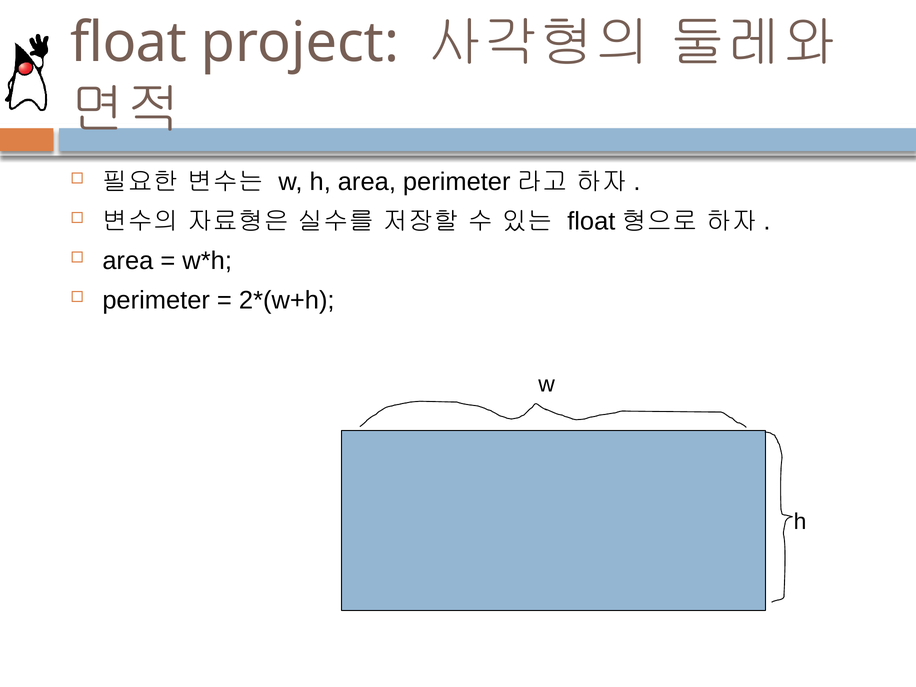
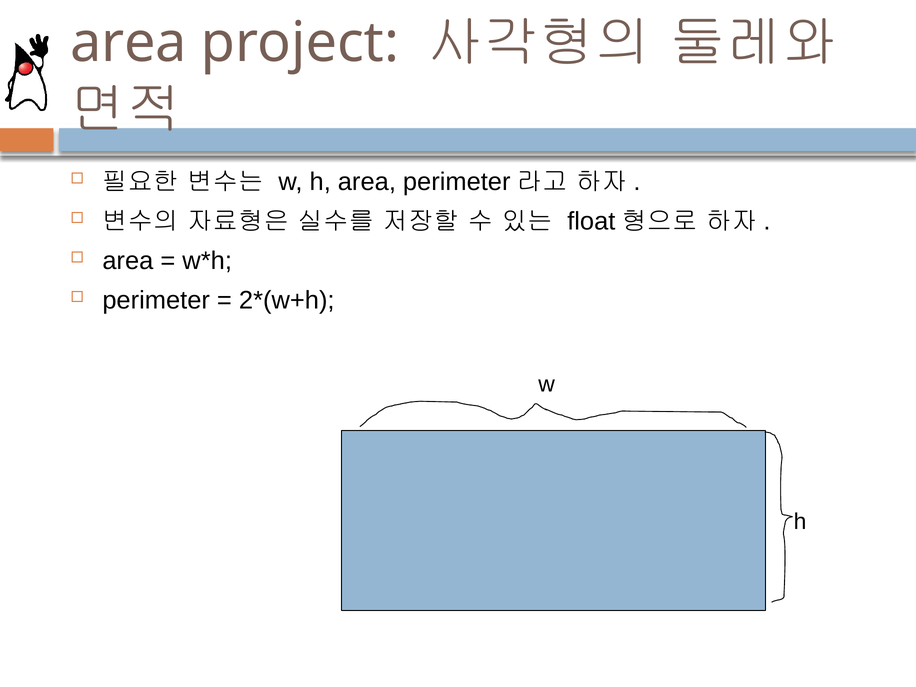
float at (129, 43): float -> area
